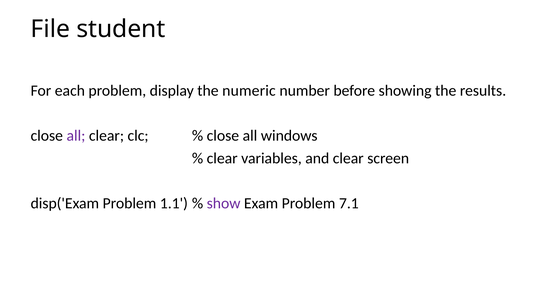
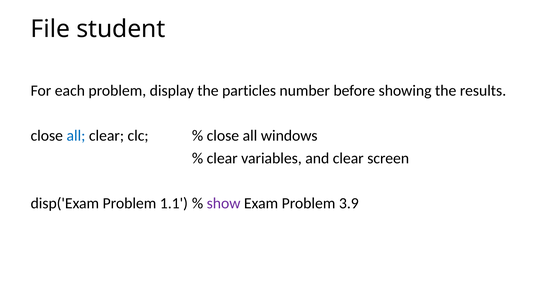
numeric: numeric -> particles
all at (76, 136) colour: purple -> blue
7.1: 7.1 -> 3.9
